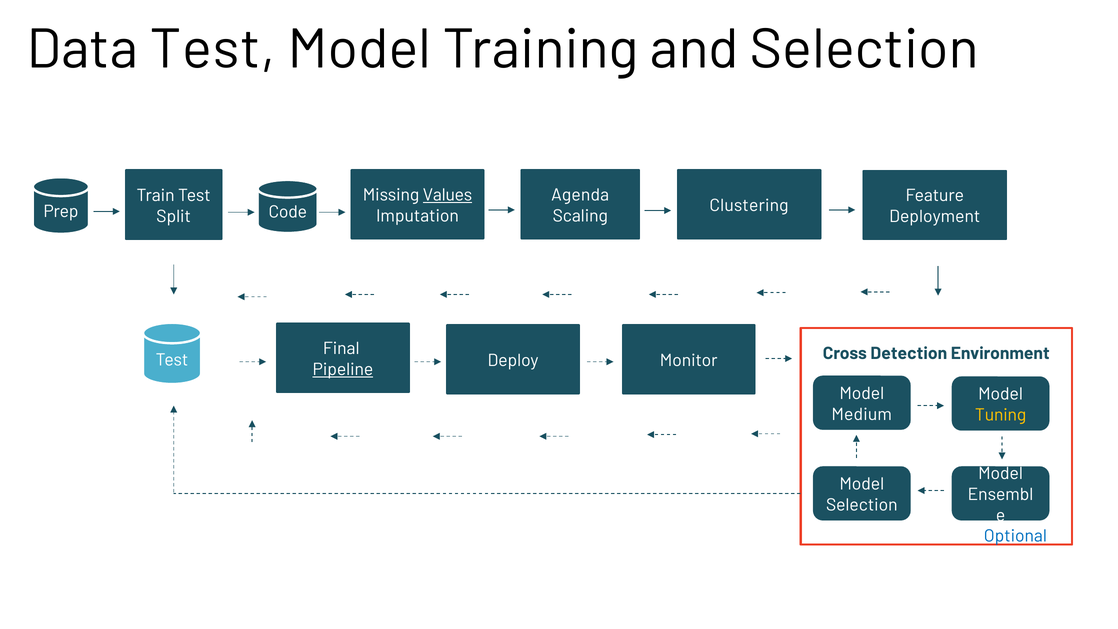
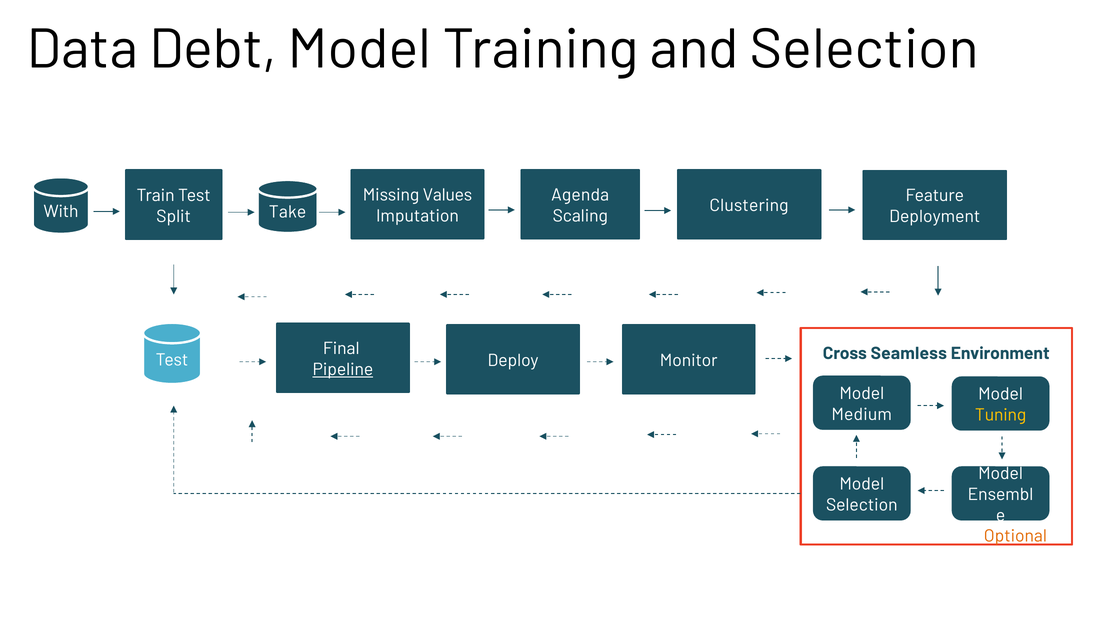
Data Test: Test -> Debt
Values underline: present -> none
Prep: Prep -> With
Code: Code -> Take
Detection: Detection -> Seamless
Optional colour: blue -> orange
